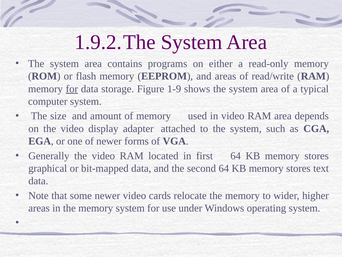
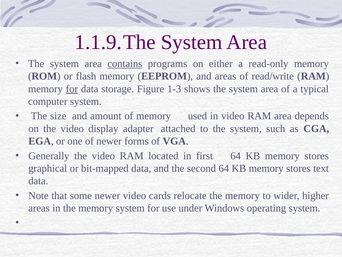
1.9.2: 1.9.2 -> 1.1.9
contains underline: none -> present
1-9: 1-9 -> 1-3
